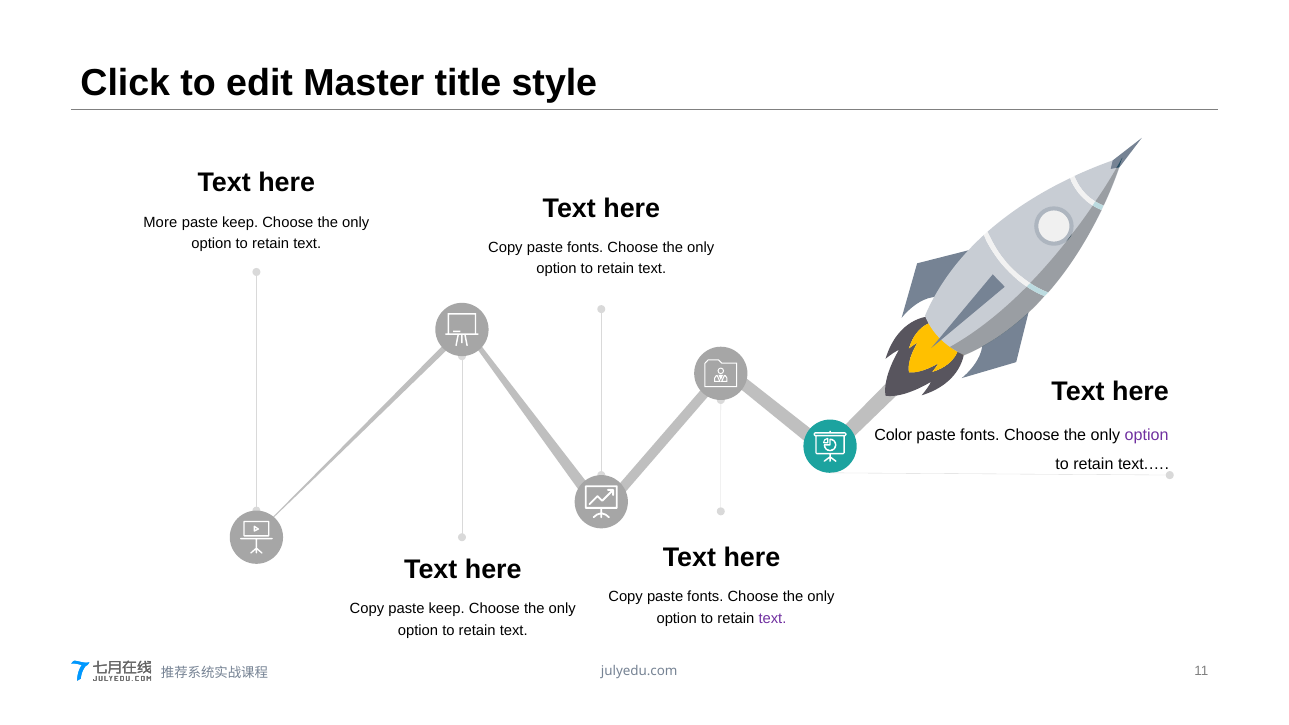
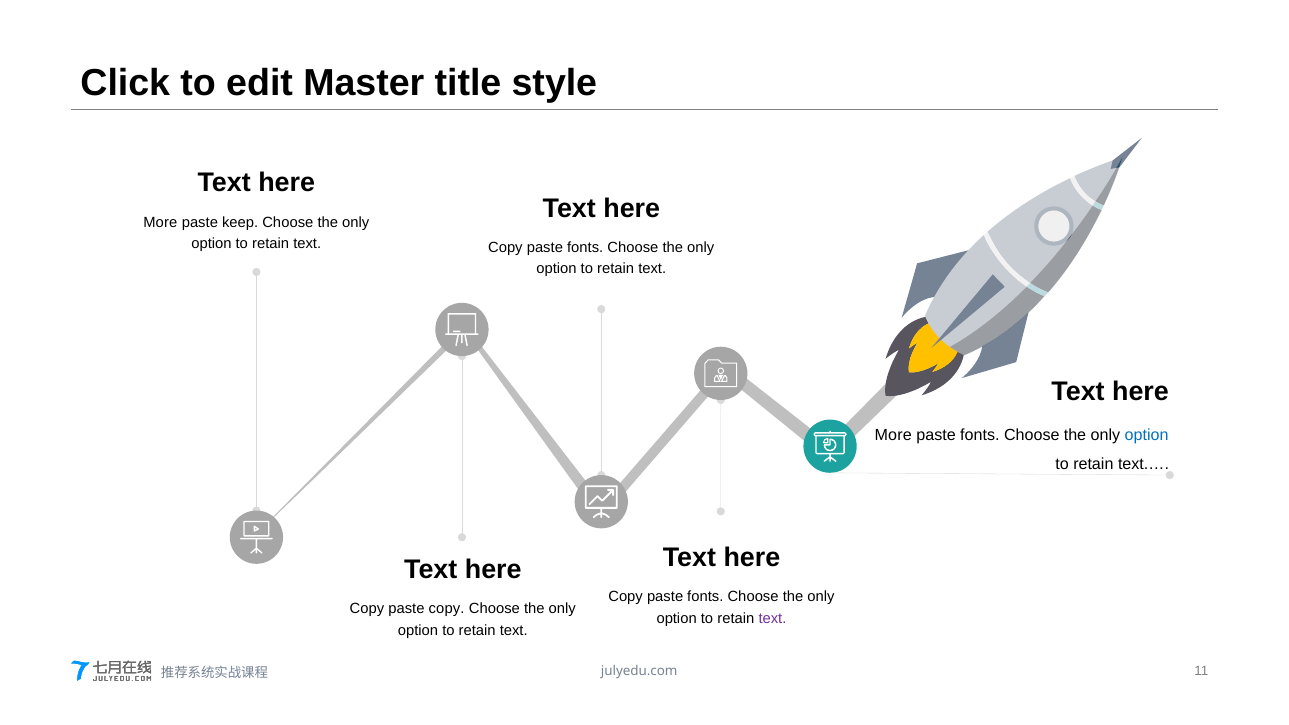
Color at (893, 435): Color -> More
option at (1147, 435) colour: purple -> blue
Copy paste keep: keep -> copy
